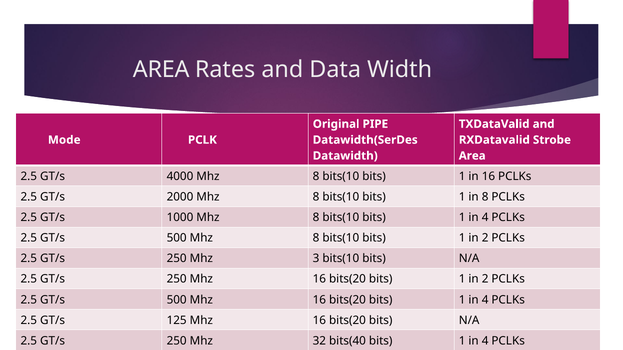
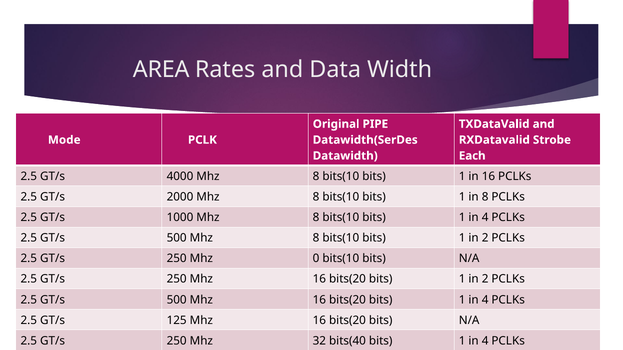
Area at (472, 156): Area -> Each
3: 3 -> 0
